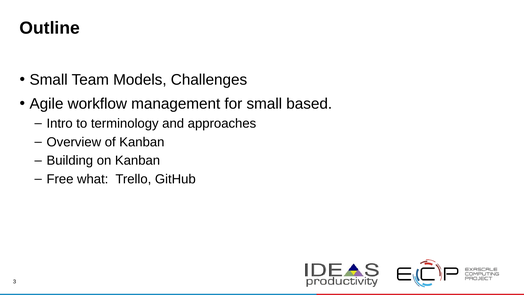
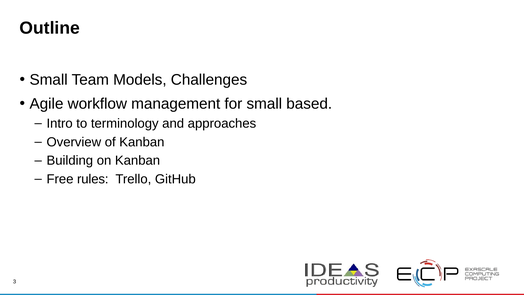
what: what -> rules
